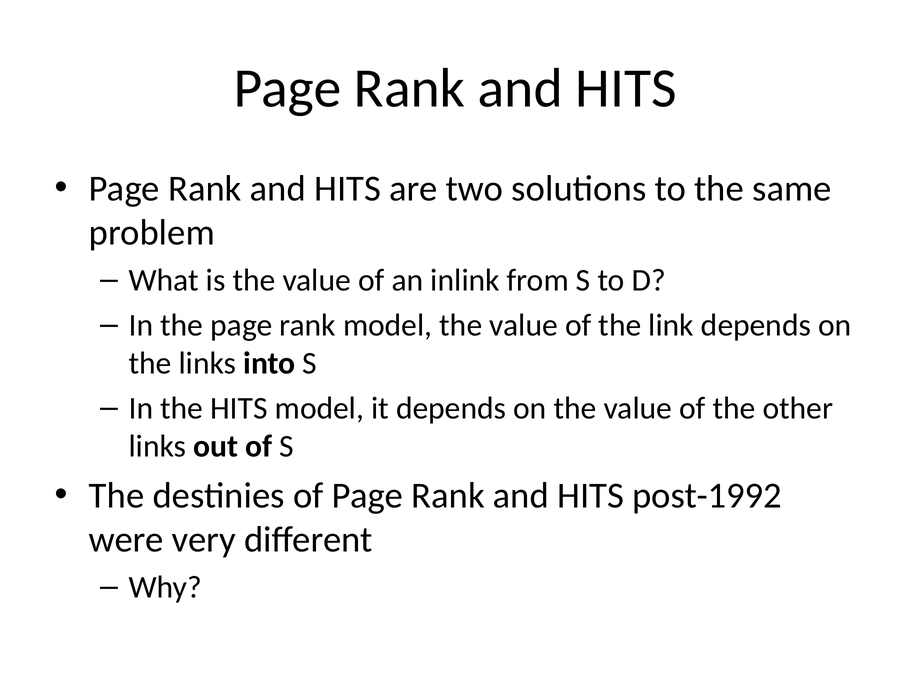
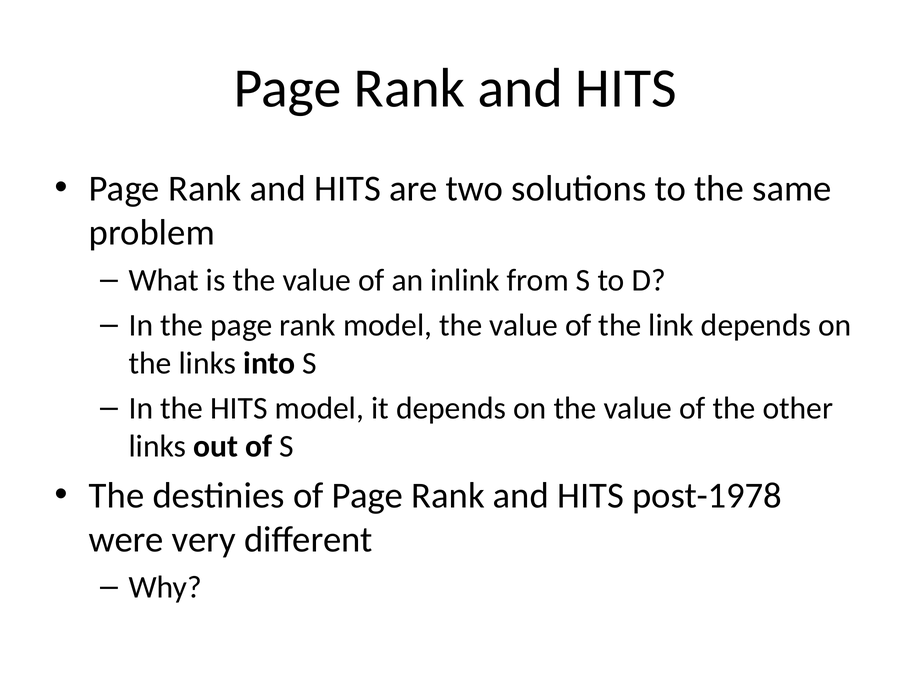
post-1992: post-1992 -> post-1978
